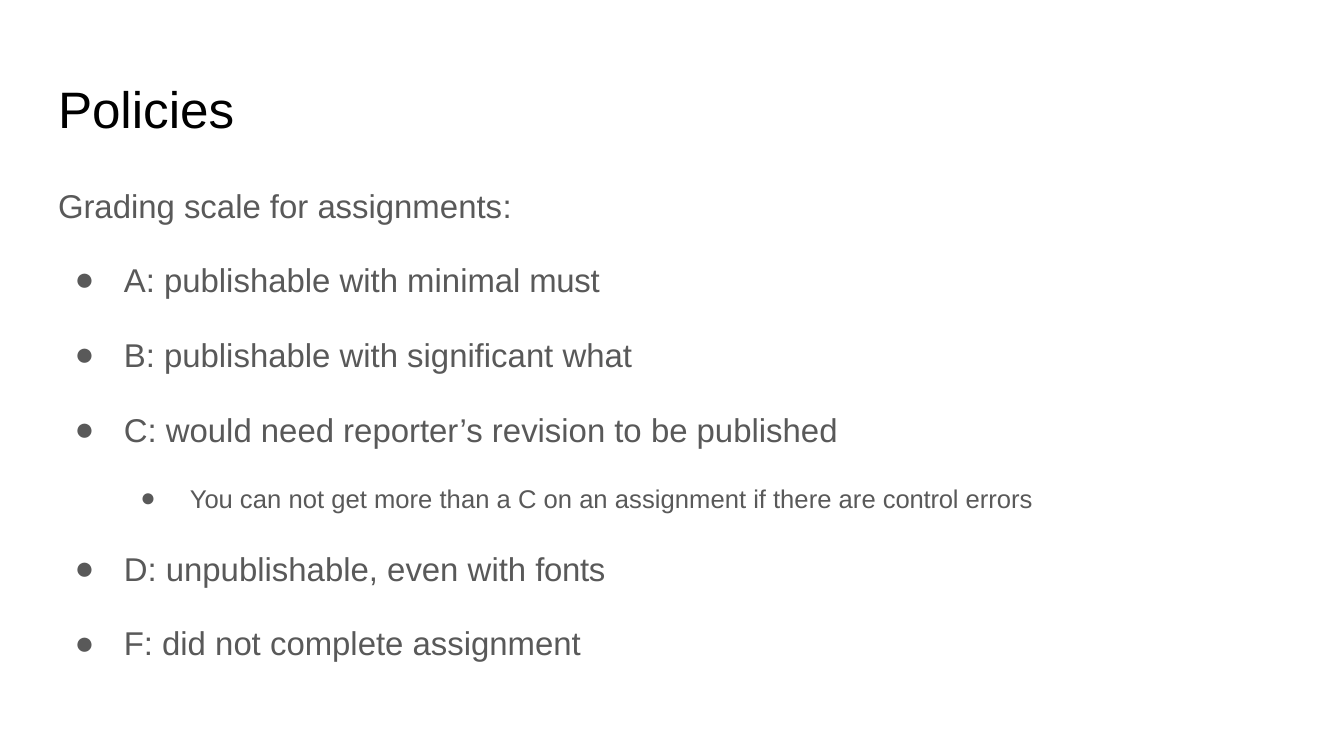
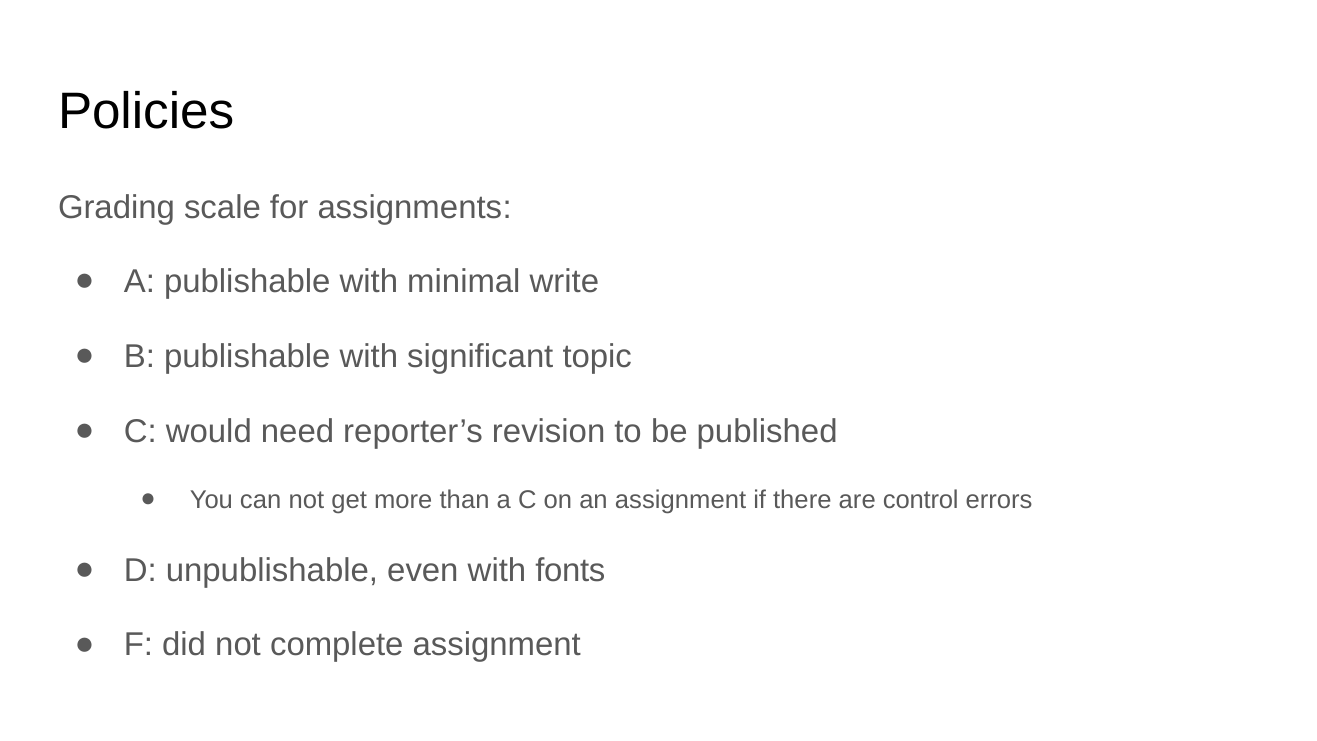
must: must -> write
what: what -> topic
